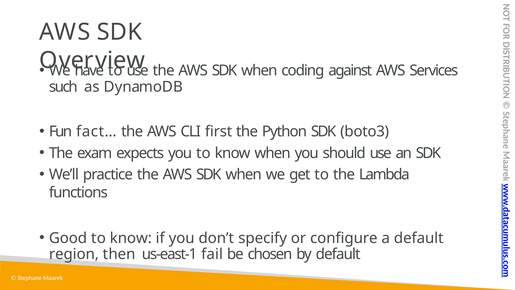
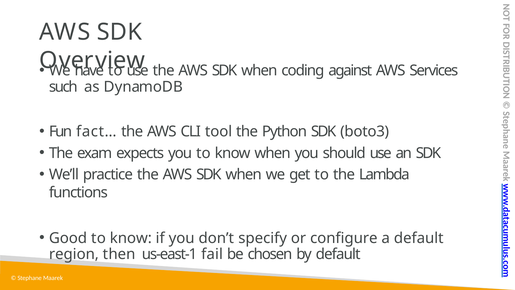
first: first -> tool
